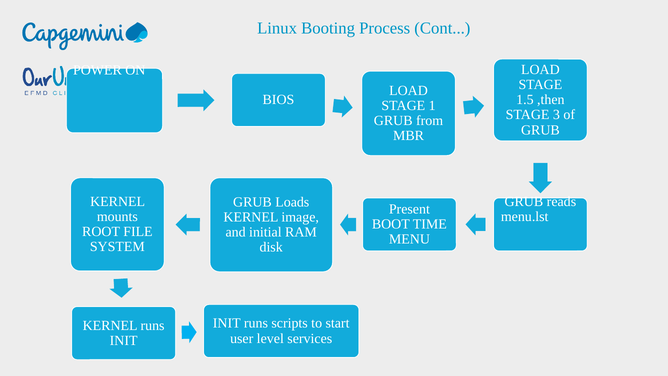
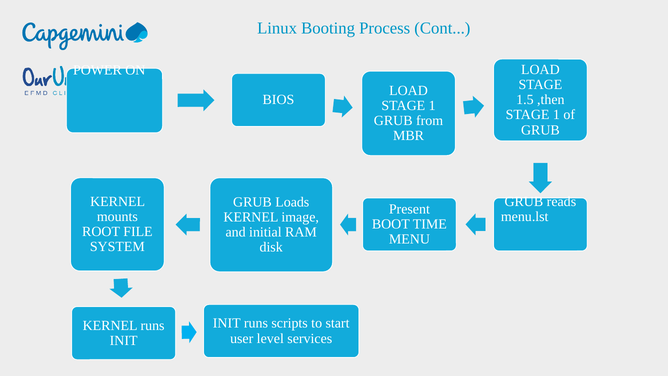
3 at (556, 115): 3 -> 1
